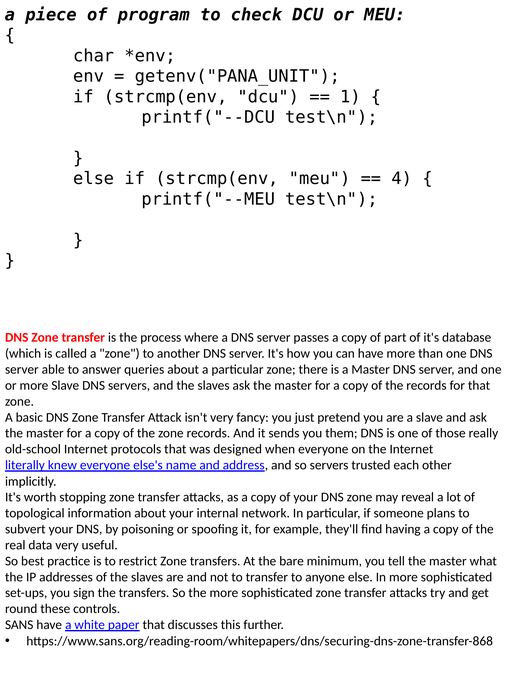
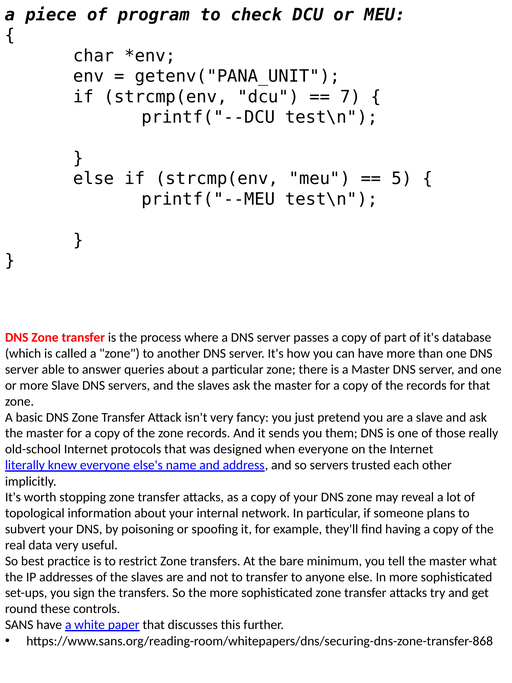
1: 1 -> 7
4: 4 -> 5
